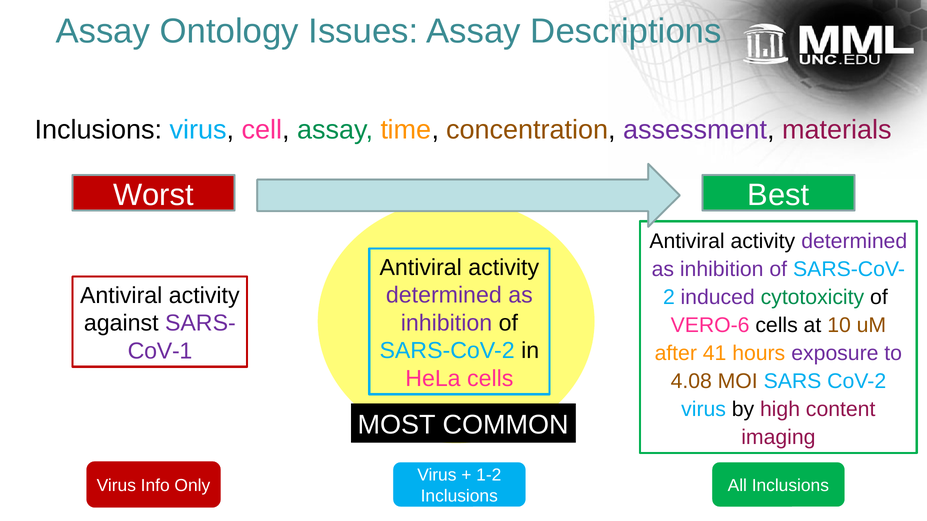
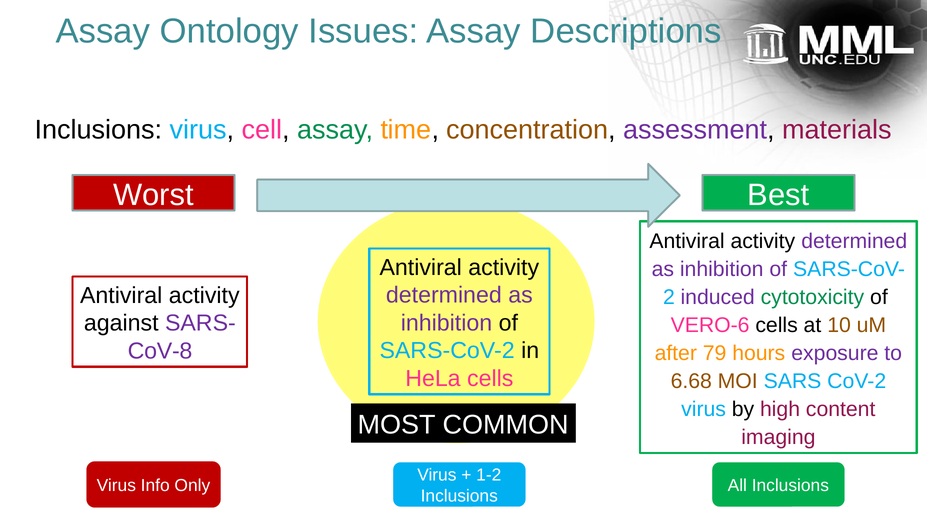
CoV-1: CoV-1 -> CoV-8
41: 41 -> 79
4.08: 4.08 -> 6.68
